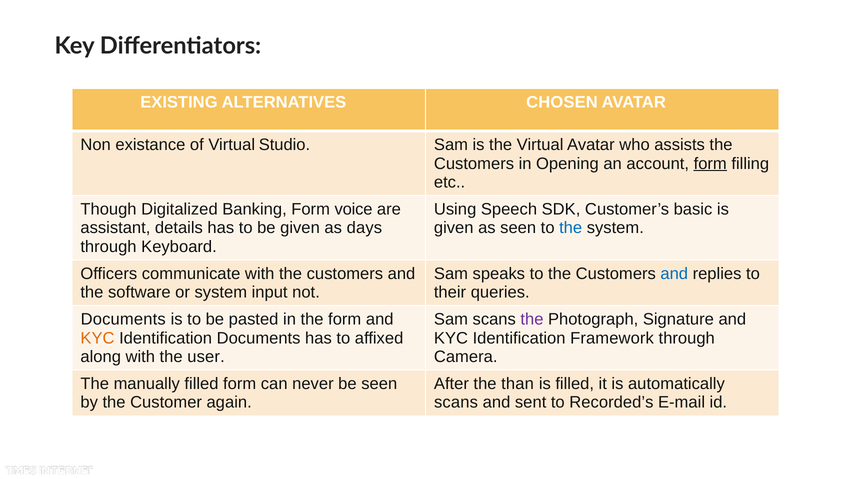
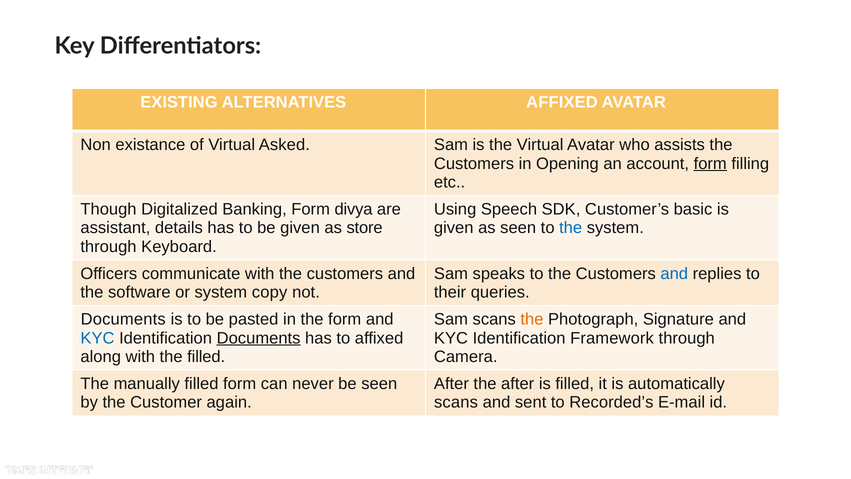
ALTERNATIVES CHOSEN: CHOSEN -> AFFIXED
Studio: Studio -> Asked
voice: voice -> divya
days: days -> store
input: input -> copy
the at (532, 319) colour: purple -> orange
KYC at (97, 338) colour: orange -> blue
Documents at (259, 338) underline: none -> present
the user: user -> filled
the than: than -> after
